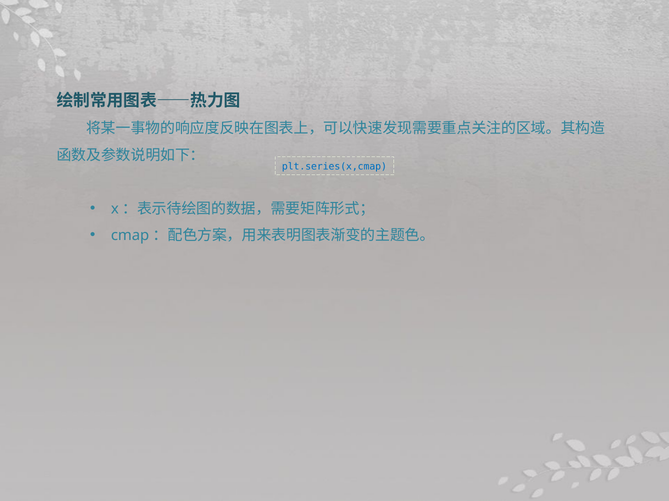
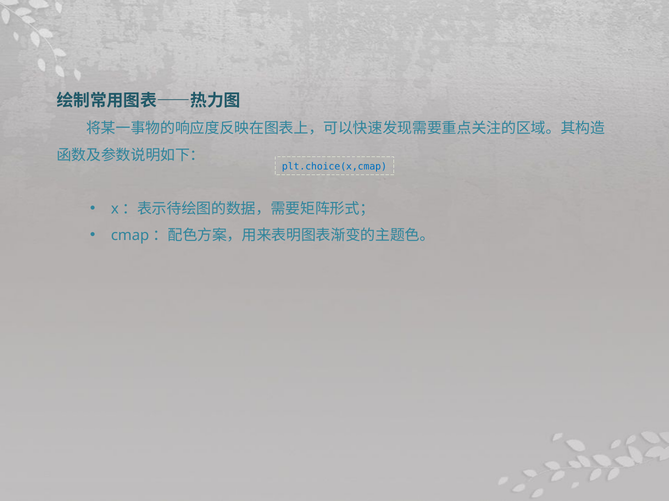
plt.series(x,cmap: plt.series(x,cmap -> plt.choice(x,cmap
